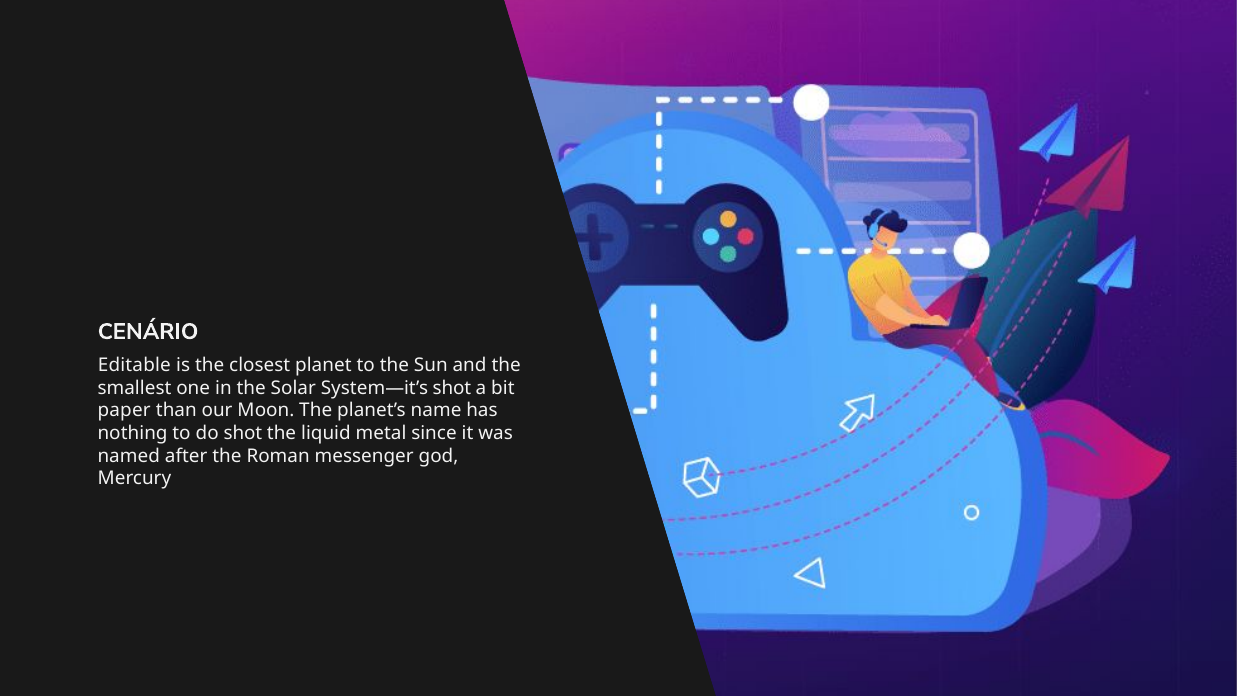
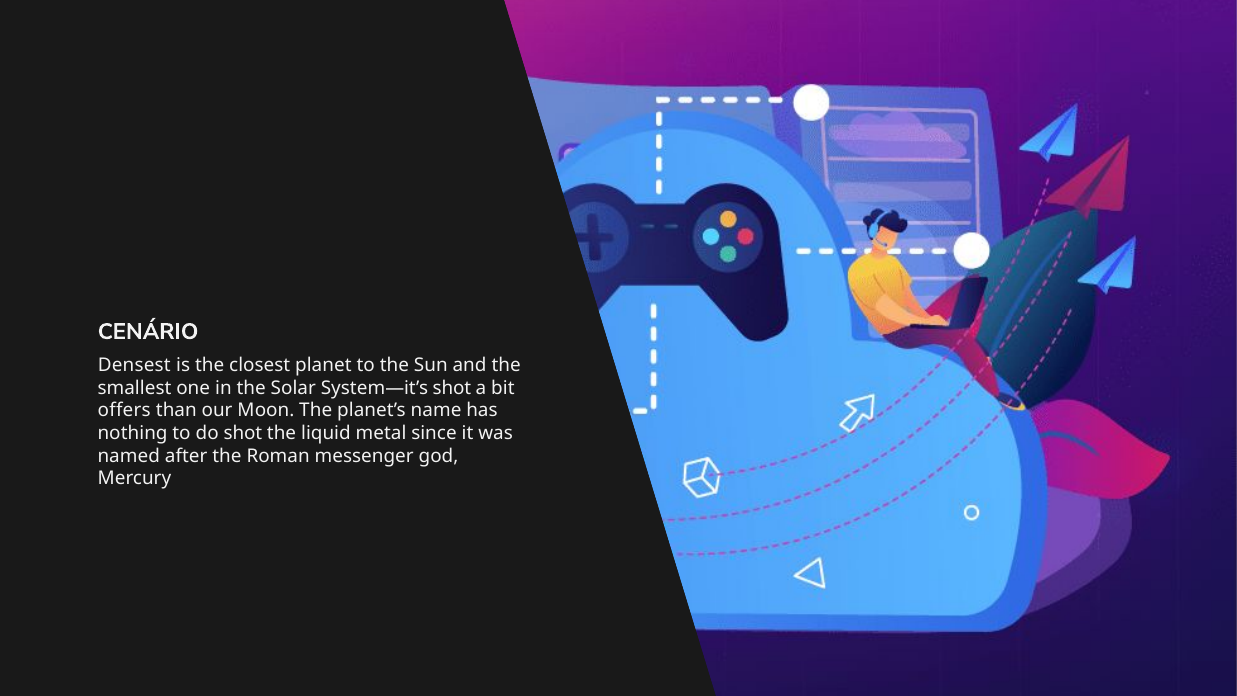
Editable: Editable -> Densest
paper: paper -> offers
